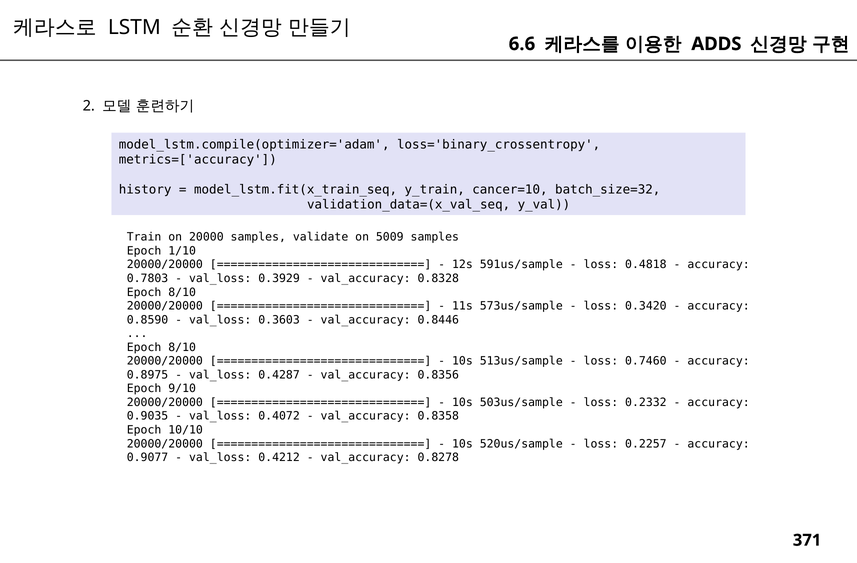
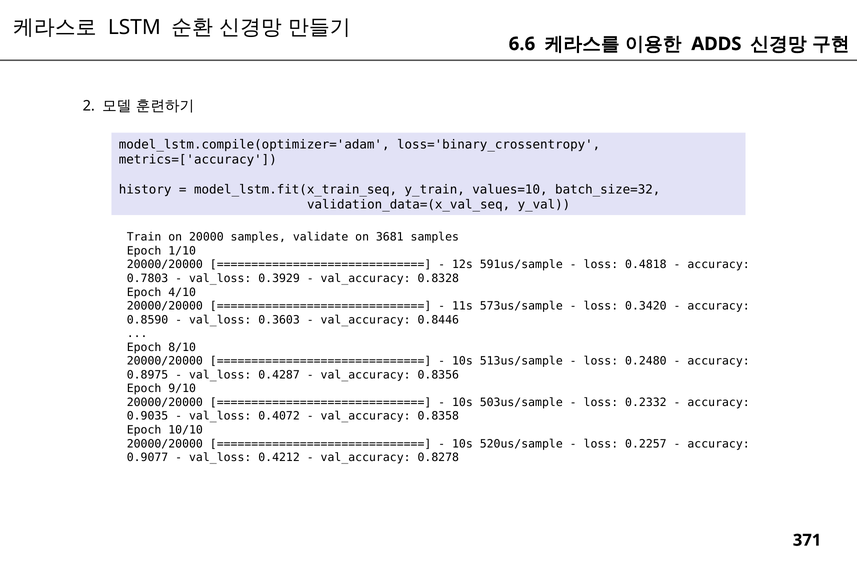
cancer=10: cancer=10 -> values=10
5009: 5009 -> 3681
8/10 at (182, 292): 8/10 -> 4/10
0.7460: 0.7460 -> 0.2480
